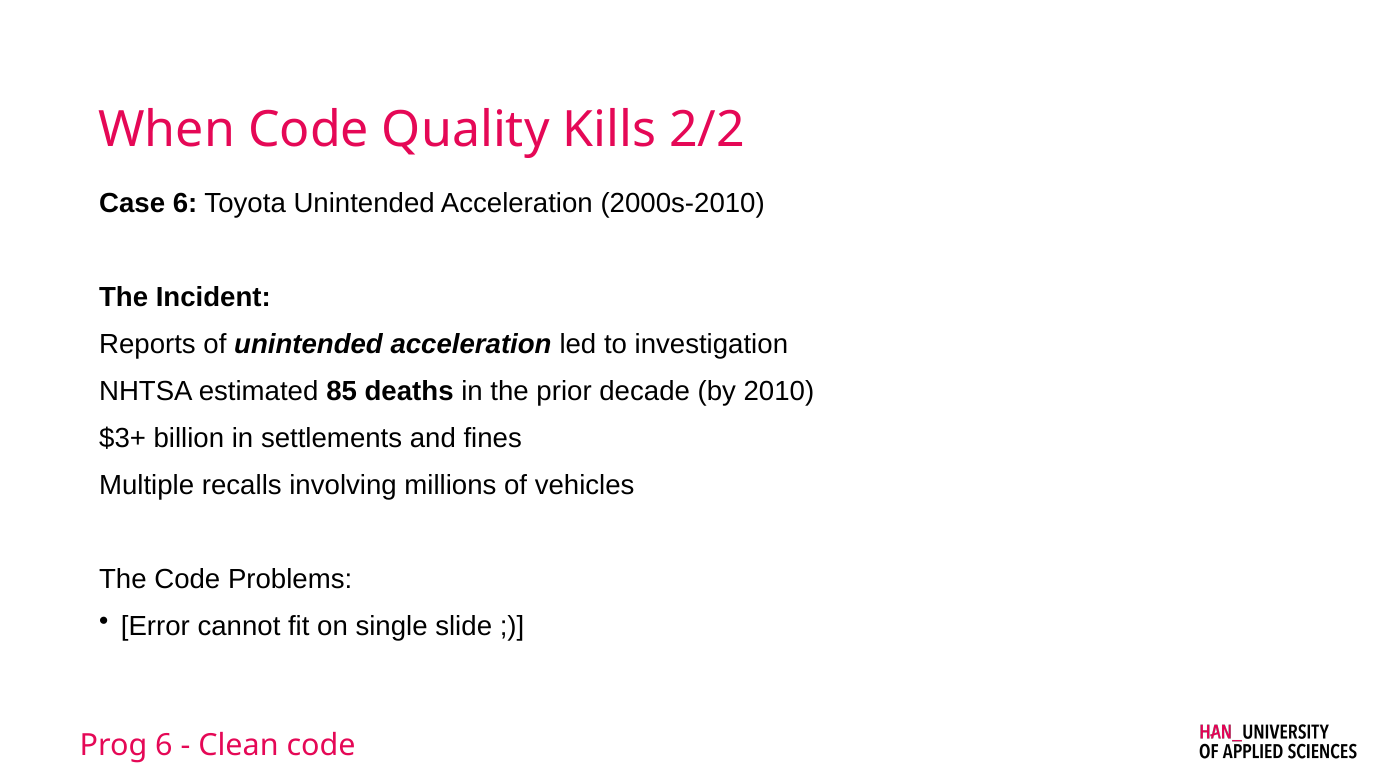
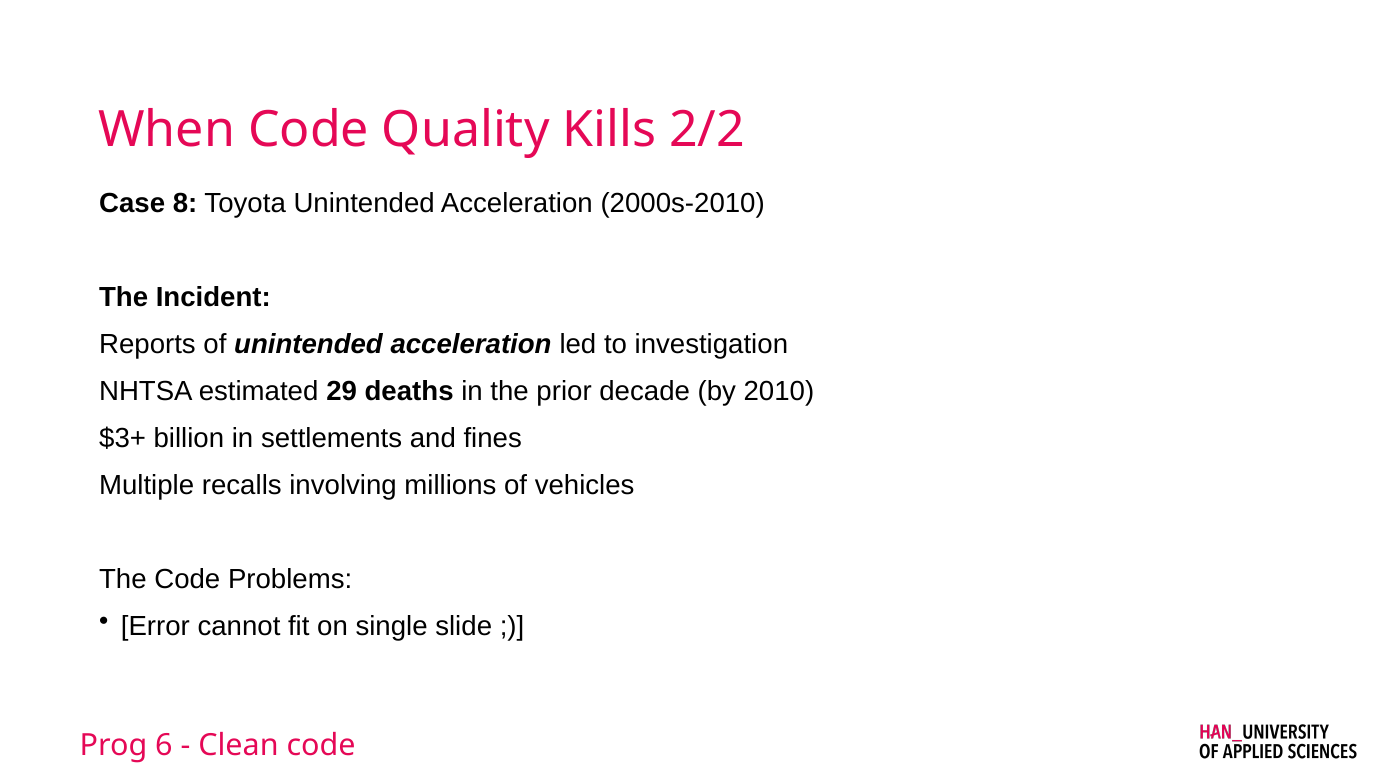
Case 6: 6 -> 8
85: 85 -> 29
